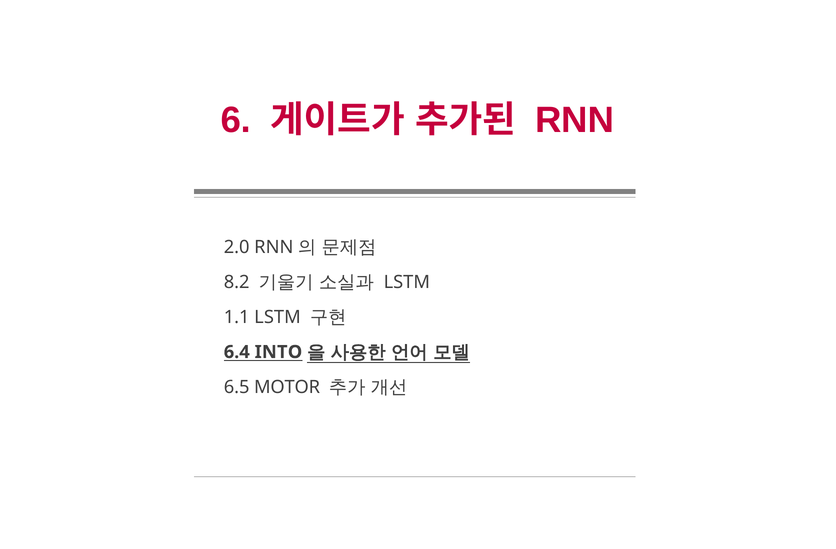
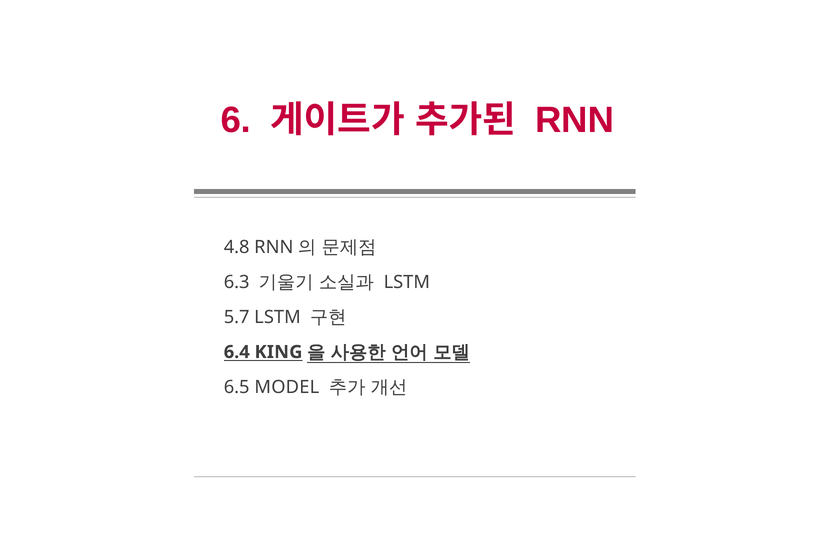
2.0: 2.0 -> 4.8
8.2: 8.2 -> 6.3
1.1: 1.1 -> 5.7
INTO: INTO -> KING
MOTOR: MOTOR -> MODEL
